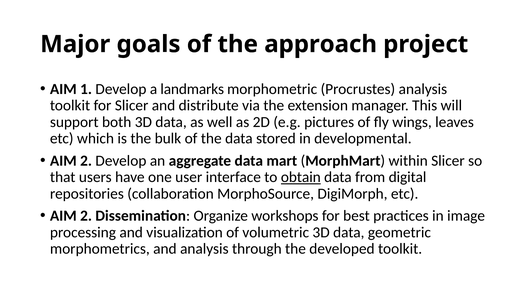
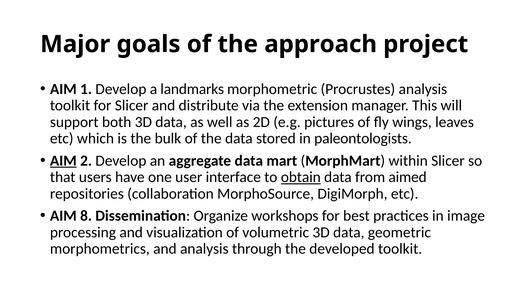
developmental: developmental -> paleontologists
AIM at (63, 161) underline: none -> present
digital: digital -> aimed
2 at (86, 216): 2 -> 8
